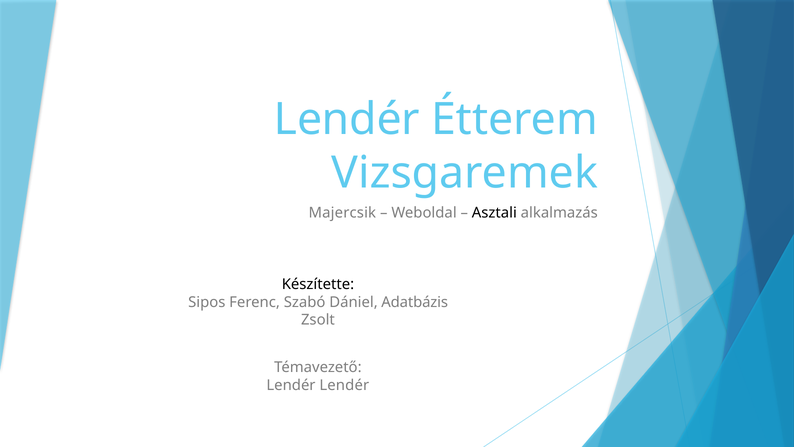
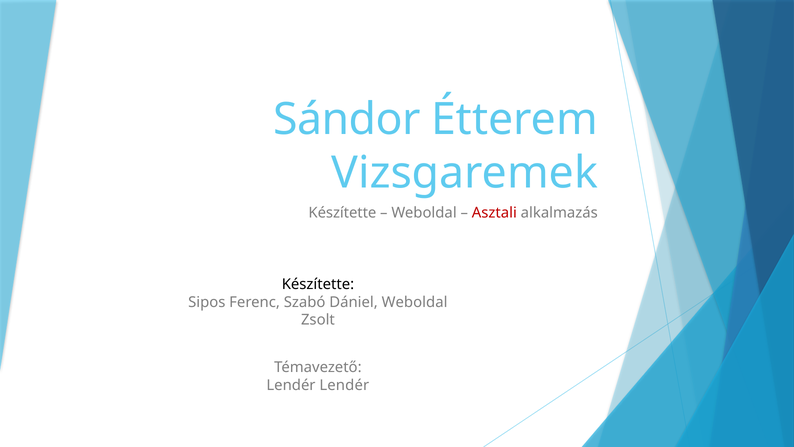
Lendér at (347, 119): Lendér -> Sándor
Majercsik at (342, 213): Majercsik -> Készítette
Asztali colour: black -> red
Dániel Adatbázis: Adatbázis -> Weboldal
